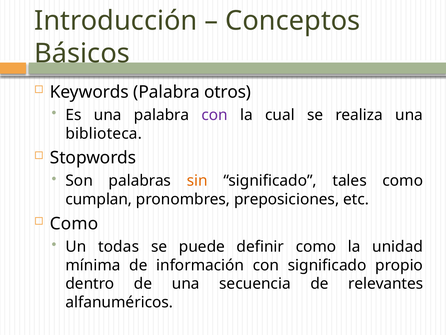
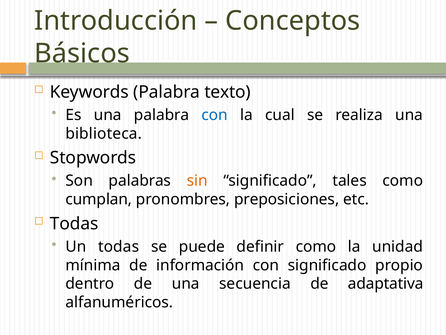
otros: otros -> texto
con at (215, 115) colour: purple -> blue
Como at (74, 223): Como -> Todas
relevantes: relevantes -> adaptativa
